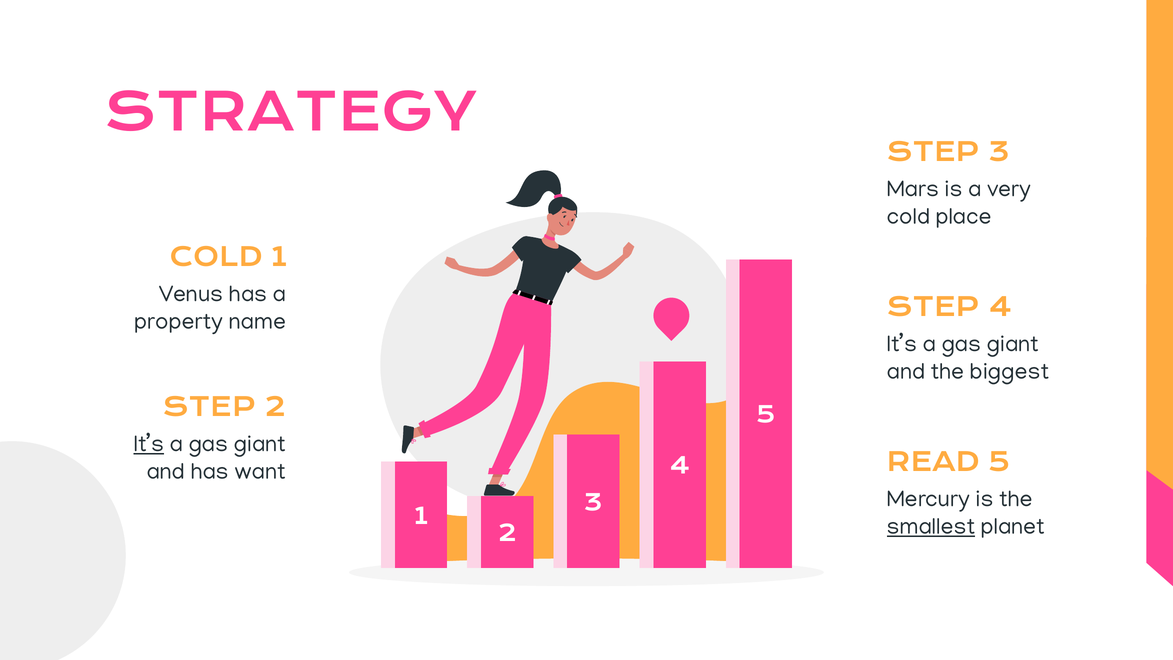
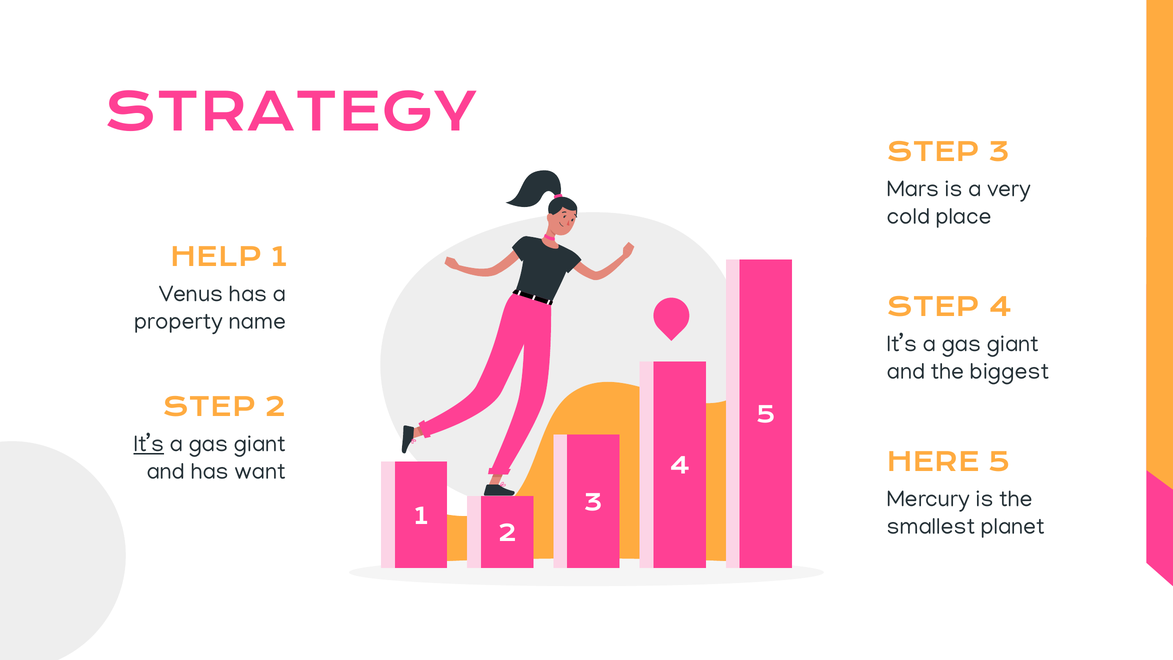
COLD at (216, 257): COLD -> HELP
READ: READ -> HERE
smallest underline: present -> none
